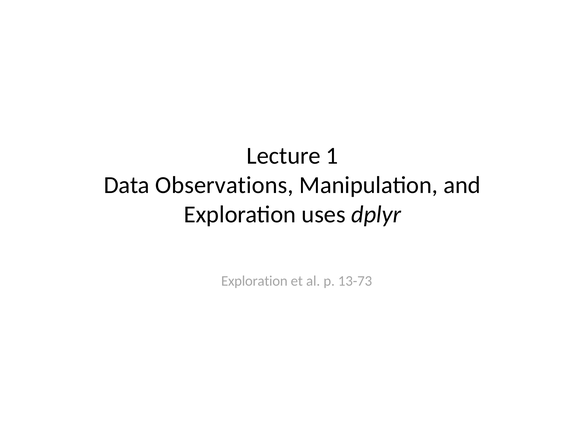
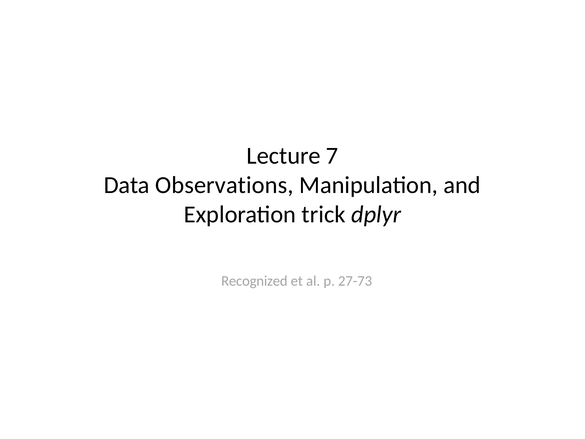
1: 1 -> 7
uses: uses -> trick
Exploration at (254, 281): Exploration -> Recognized
13-73: 13-73 -> 27-73
